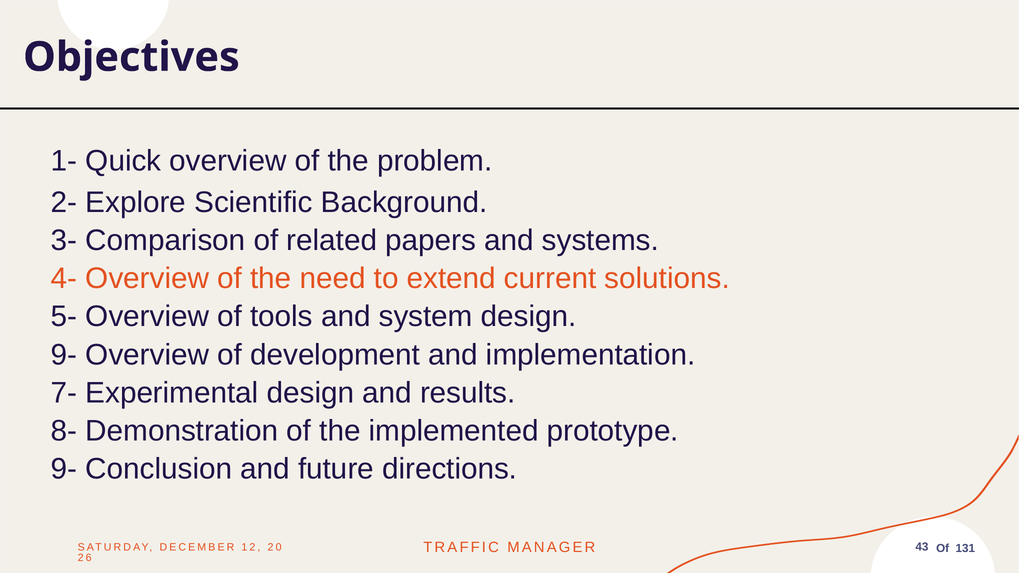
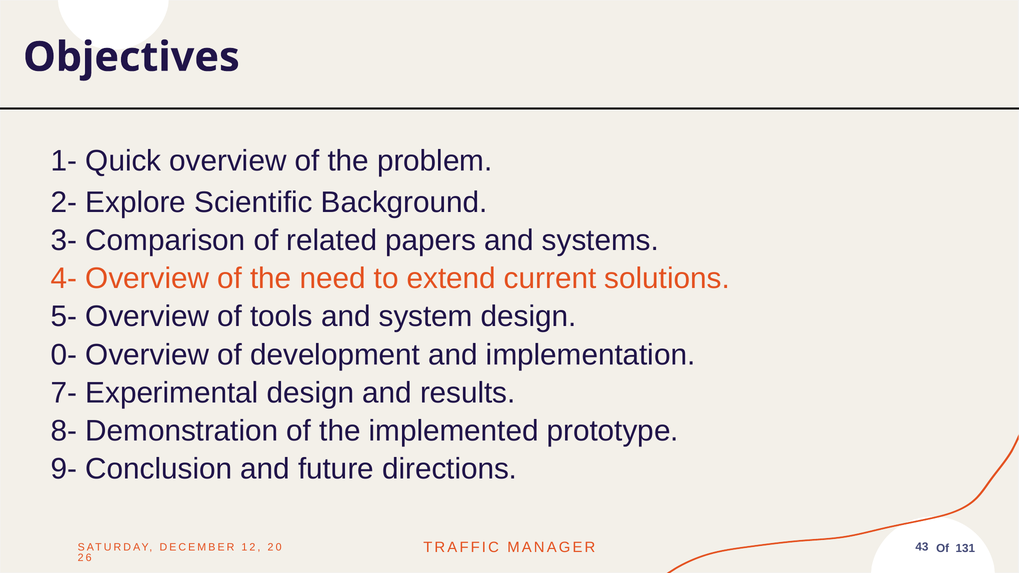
9- at (64, 355): 9- -> 0-
